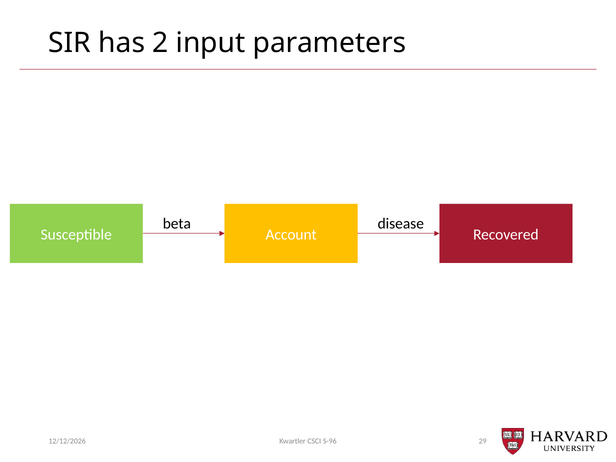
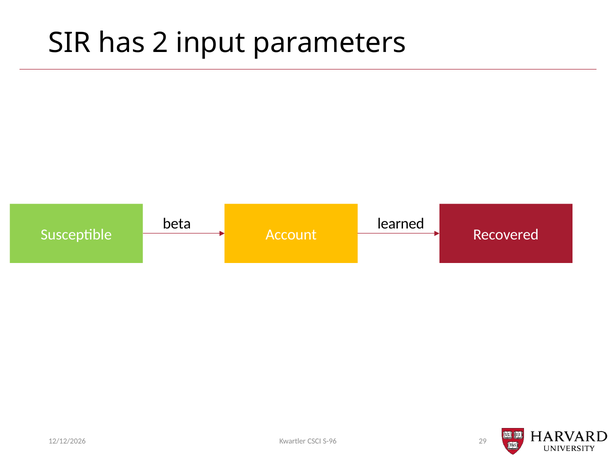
disease: disease -> learned
